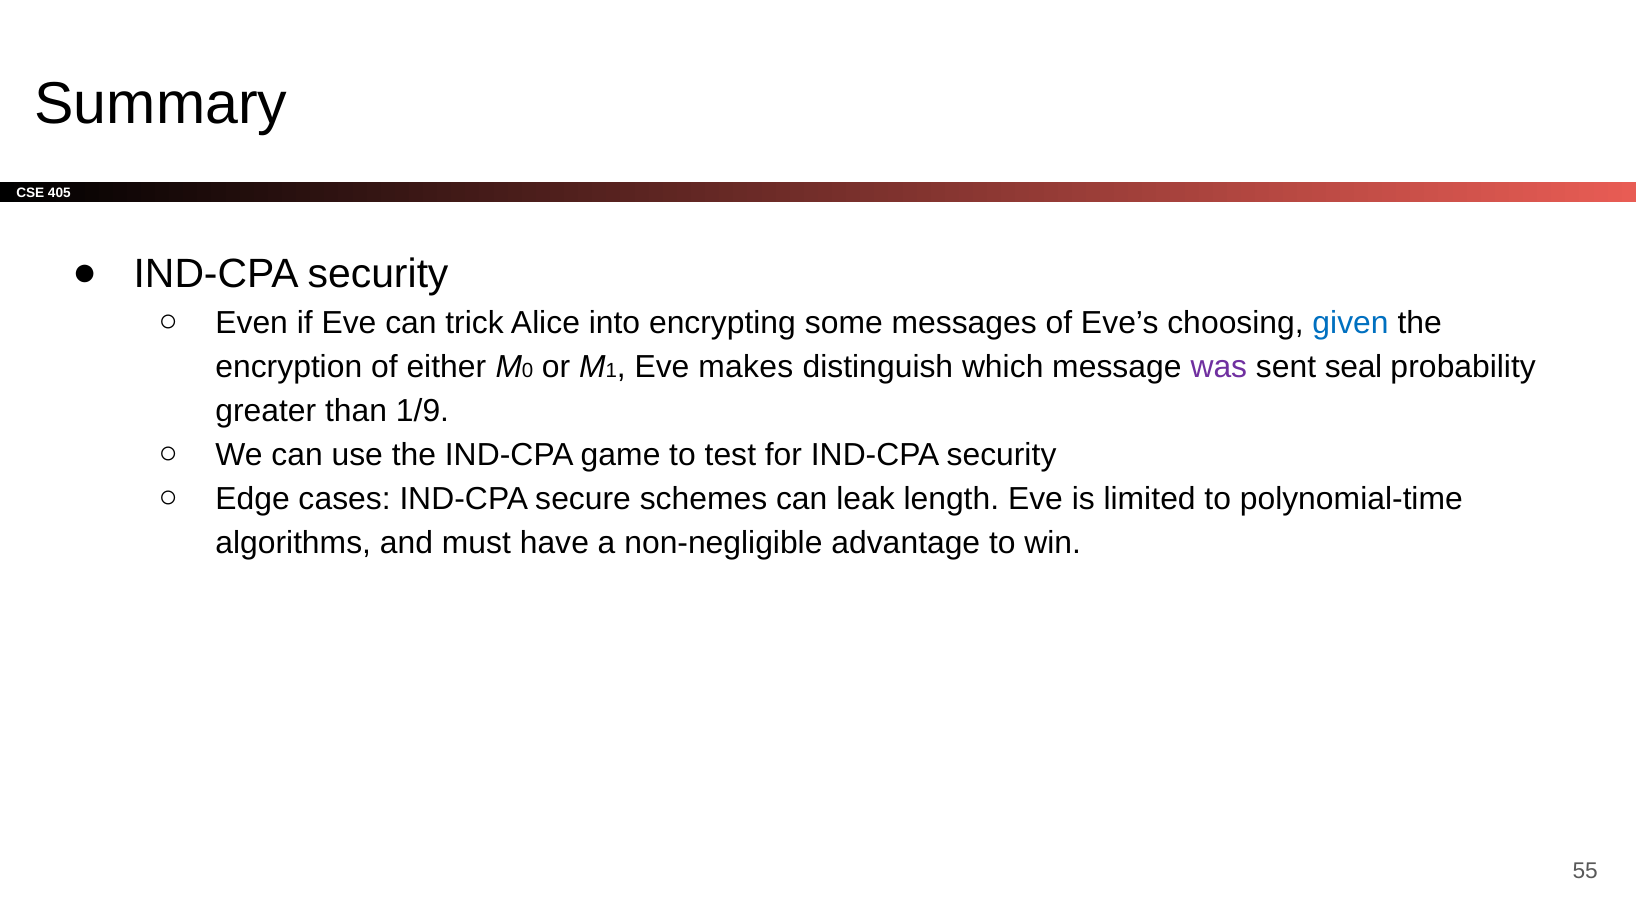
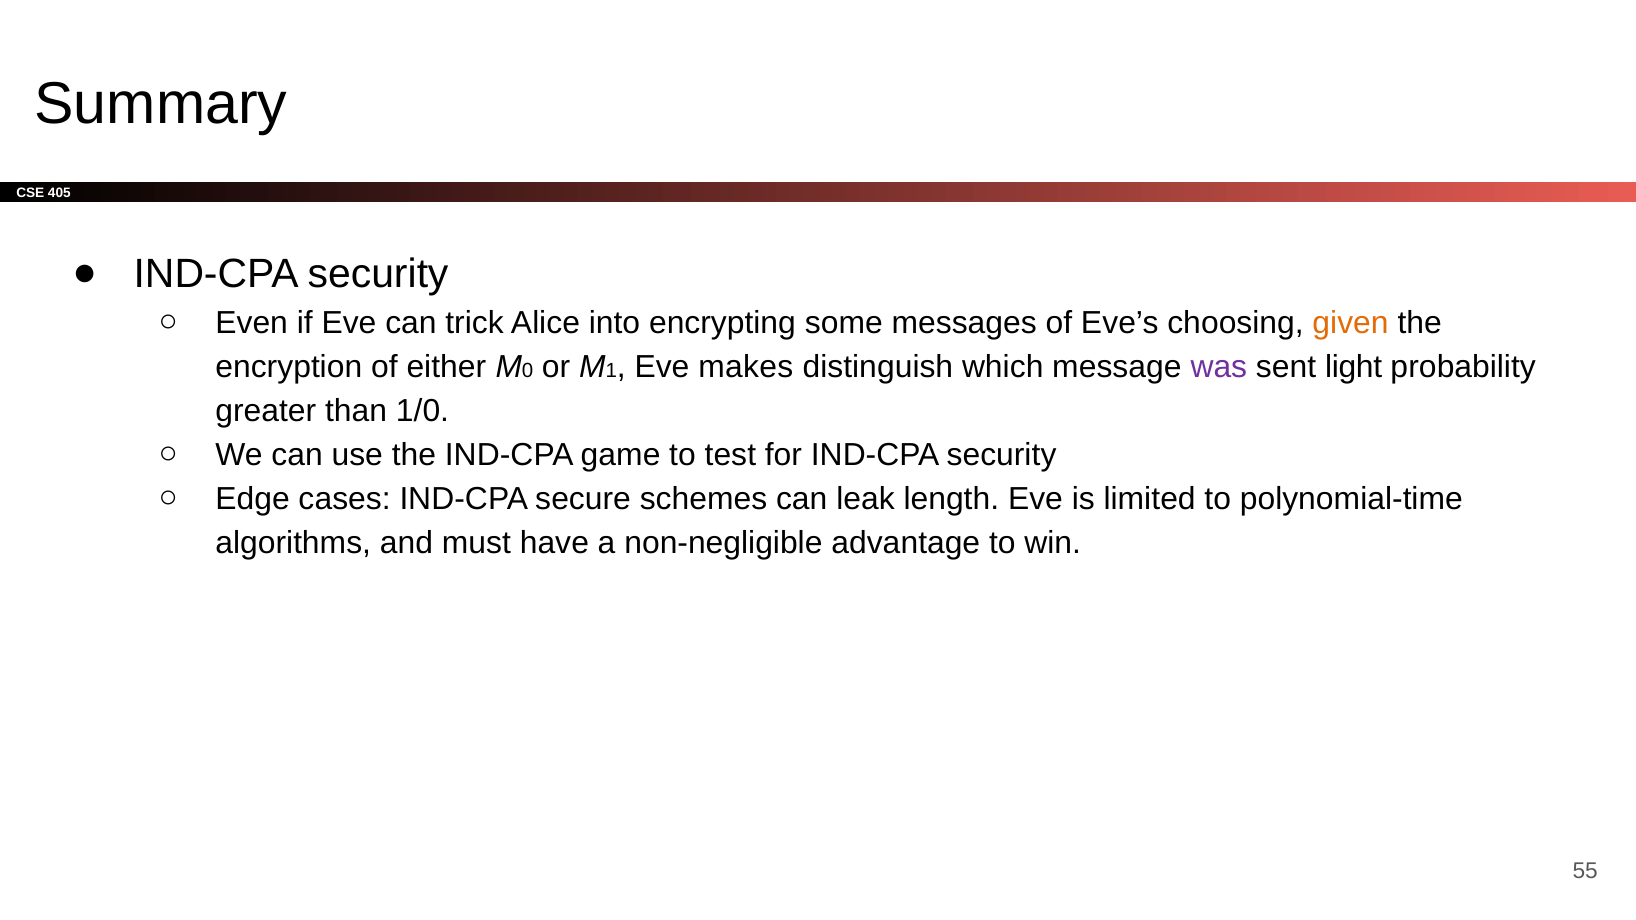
given colour: blue -> orange
seal: seal -> light
1/9: 1/9 -> 1/0
